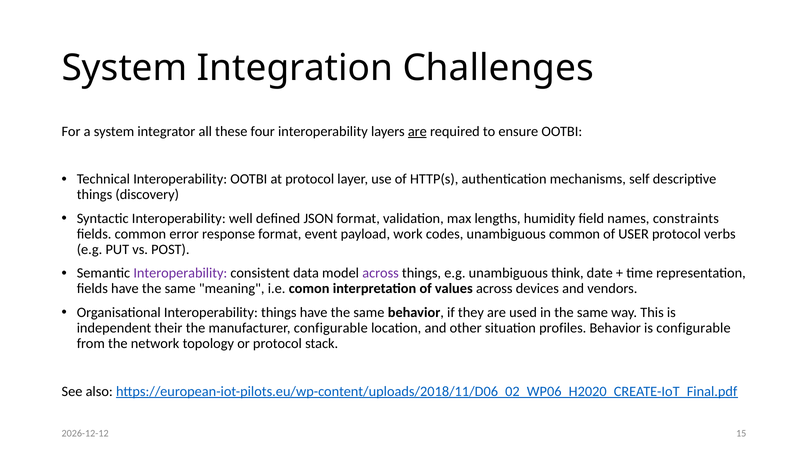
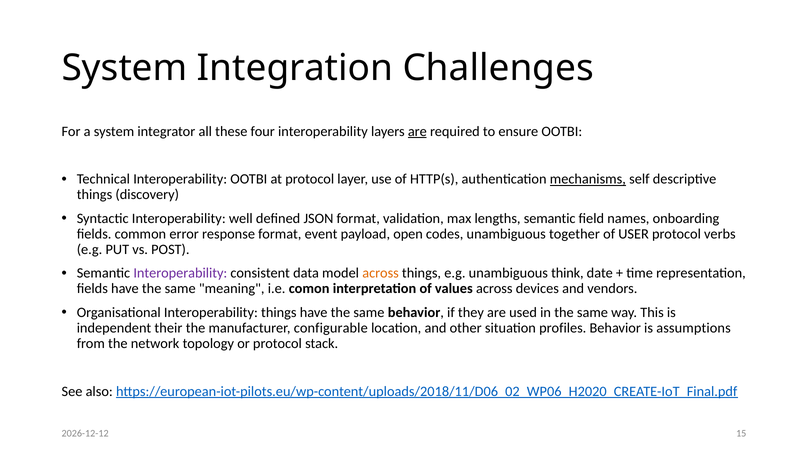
mechanisms underline: none -> present
lengths humidity: humidity -> semantic
constraints: constraints -> onboarding
work: work -> open
unambiguous common: common -> together
across at (381, 274) colour: purple -> orange
is configurable: configurable -> assumptions
